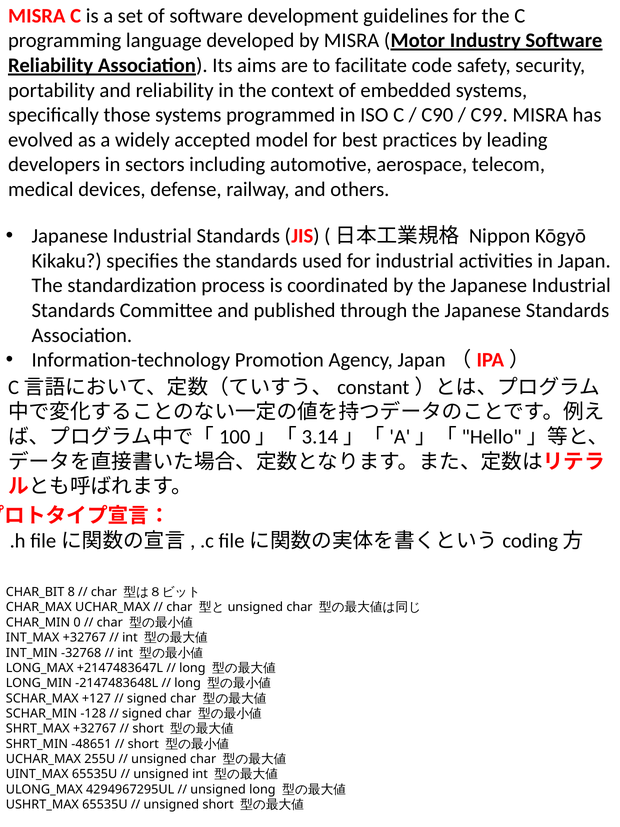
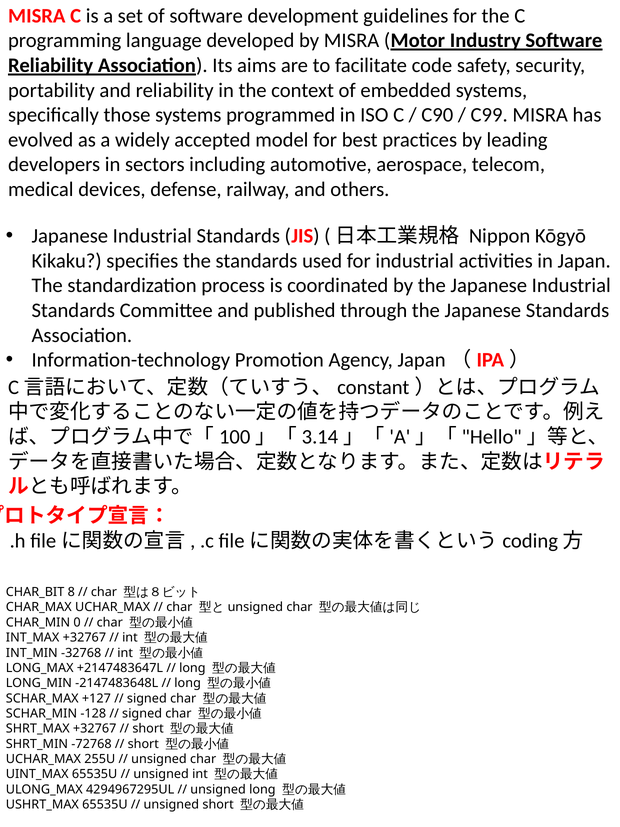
-48651: -48651 -> -72768
